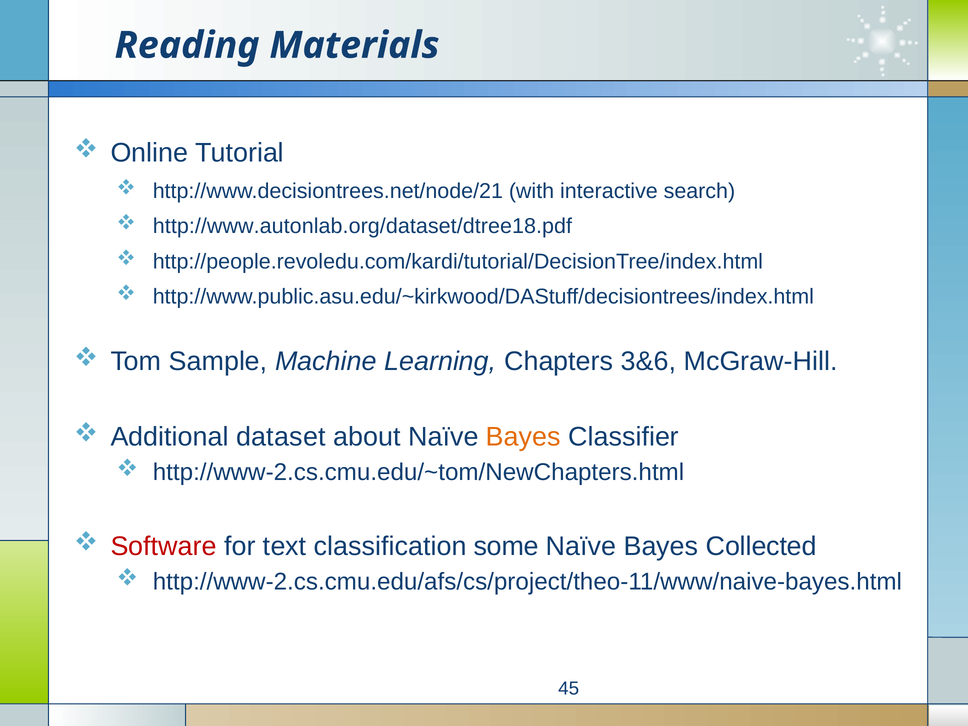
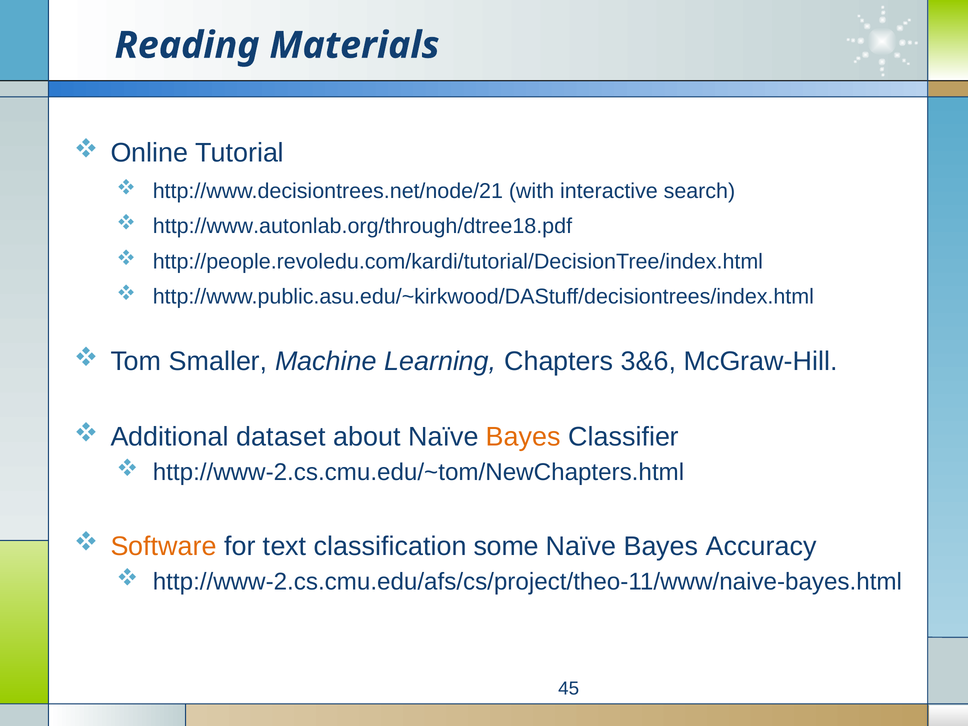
http://www.autonlab.org/dataset/dtree18.pdf: http://www.autonlab.org/dataset/dtree18.pdf -> http://www.autonlab.org/through/dtree18.pdf
Sample: Sample -> Smaller
Software colour: red -> orange
Collected: Collected -> Accuracy
